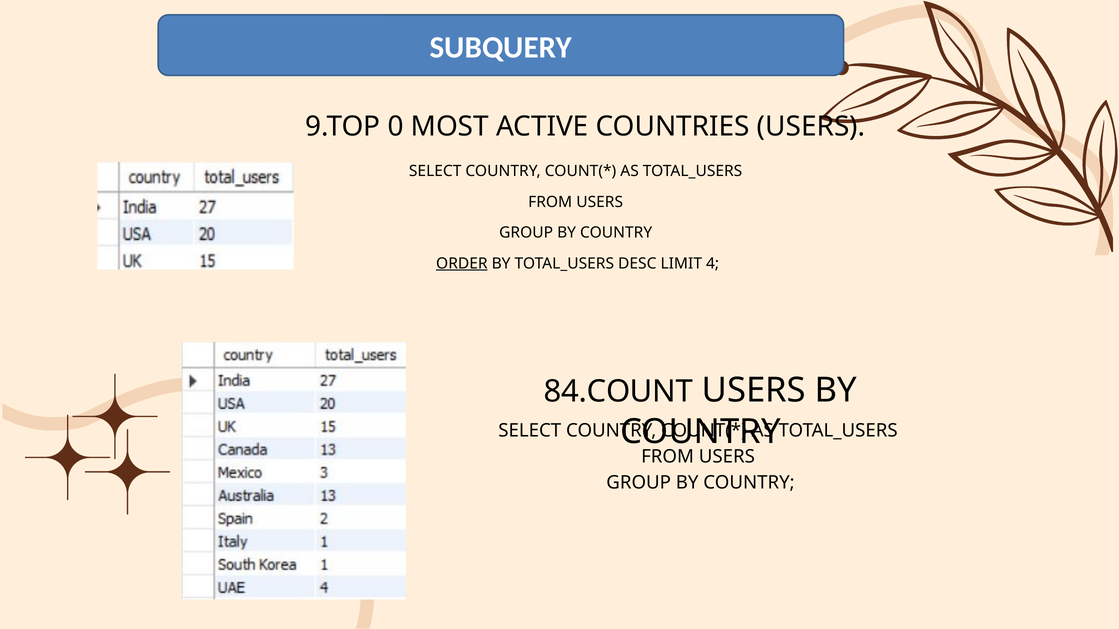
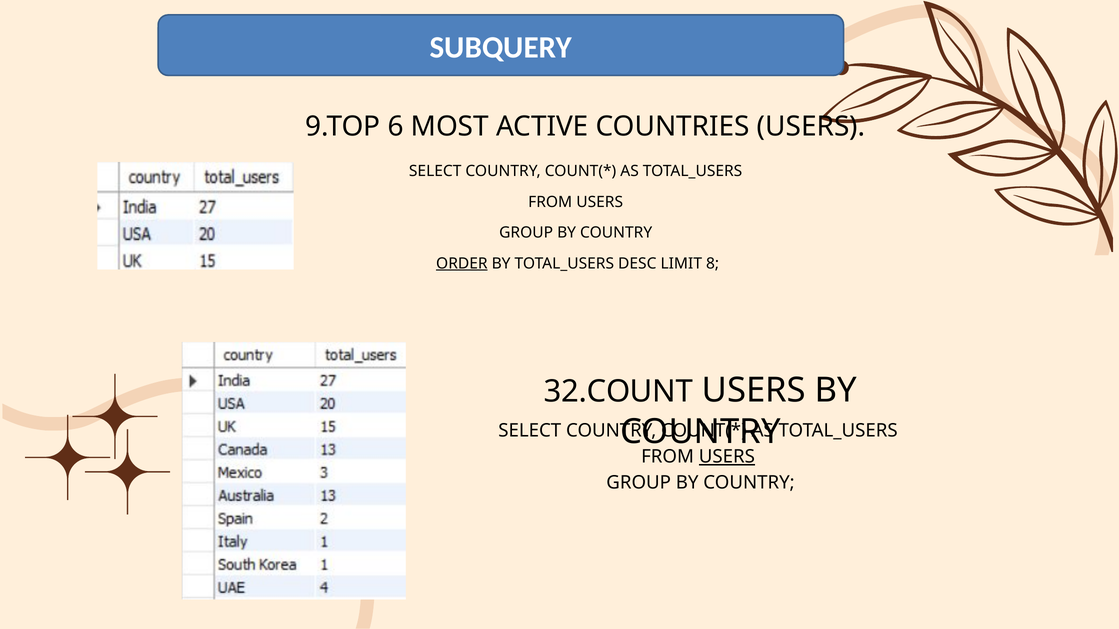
0: 0 -> 6
4: 4 -> 8
84.COUNT: 84.COUNT -> 32.COUNT
USERS at (727, 457) underline: none -> present
